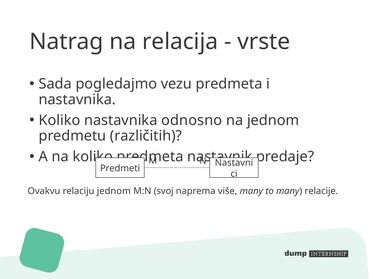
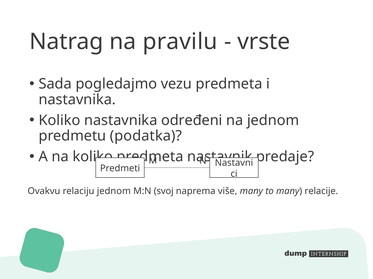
relacija: relacija -> pravilu
odnosno: odnosno -> određeni
različitih: različitih -> podatka
